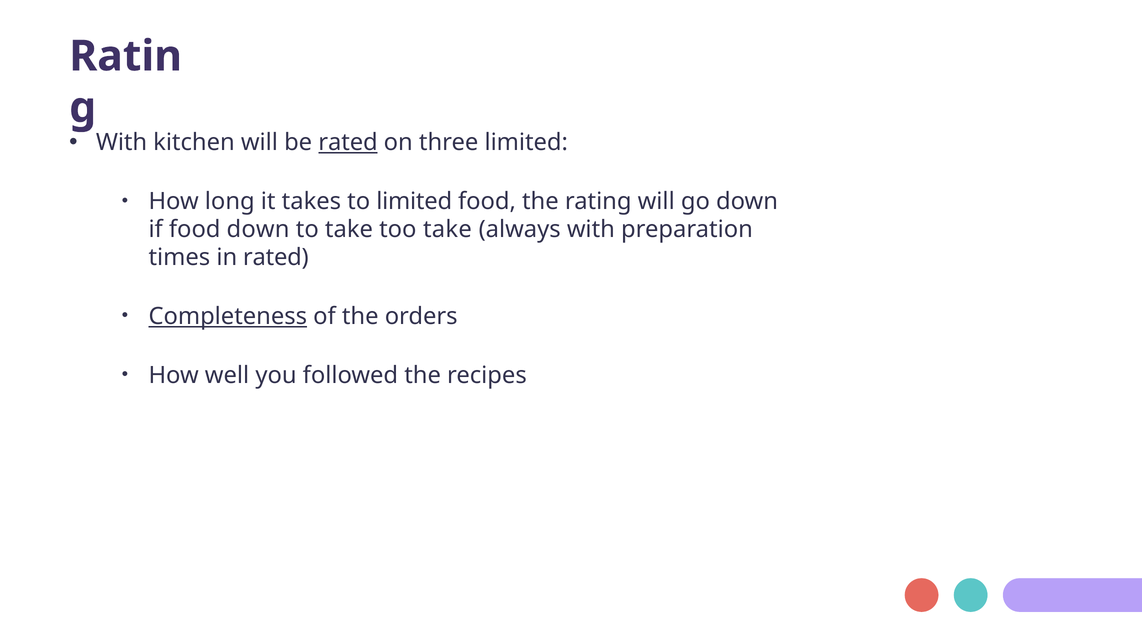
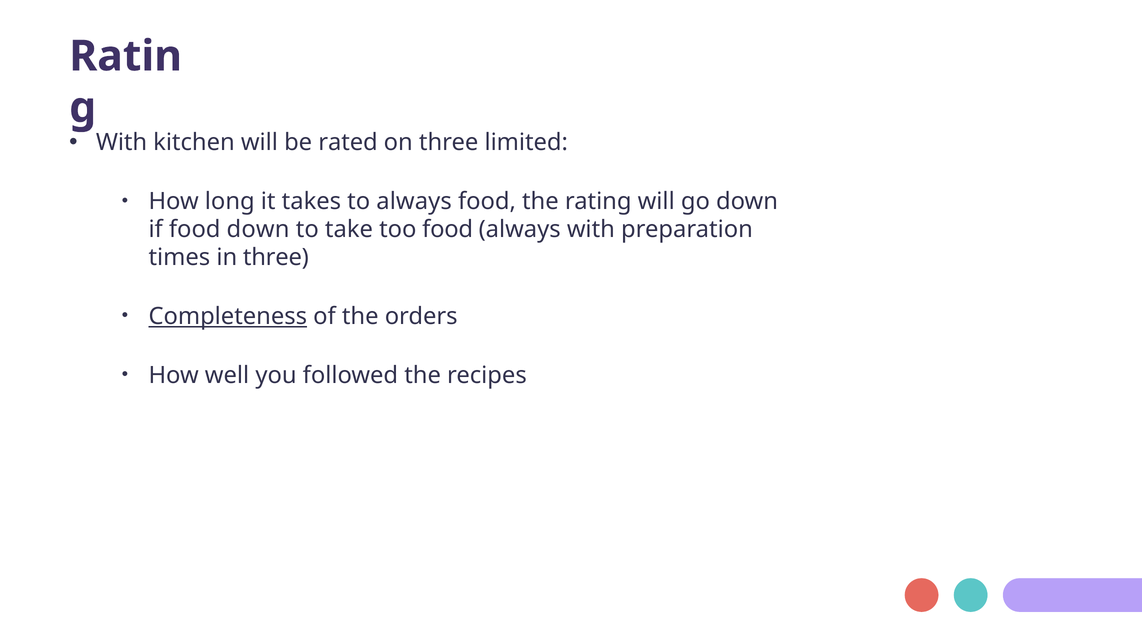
rated at (348, 142) underline: present -> none
to limited: limited -> always
too take: take -> food
in rated: rated -> three
